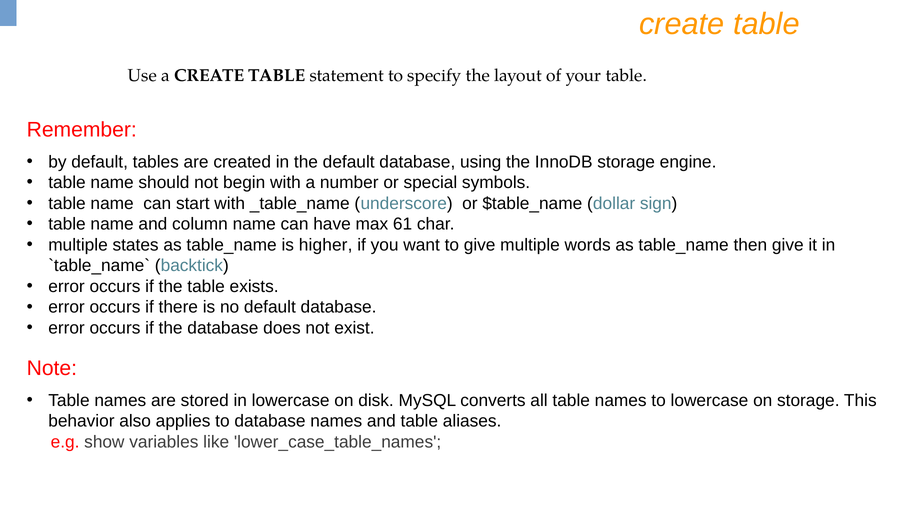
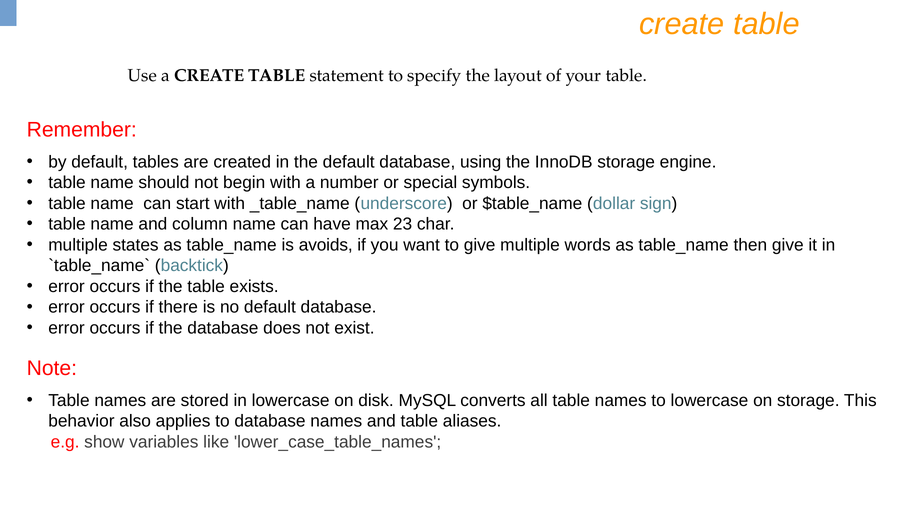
61: 61 -> 23
higher: higher -> avoids
